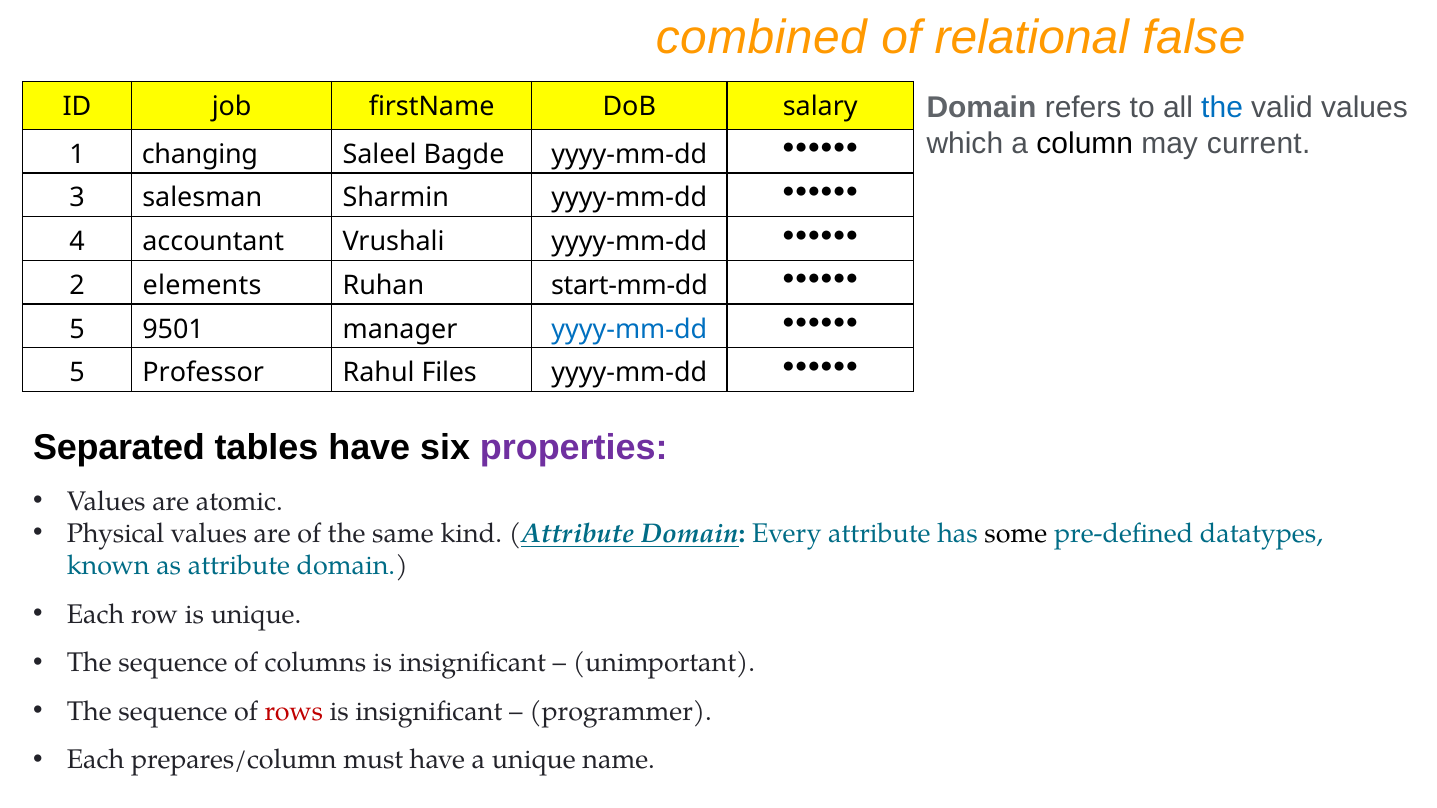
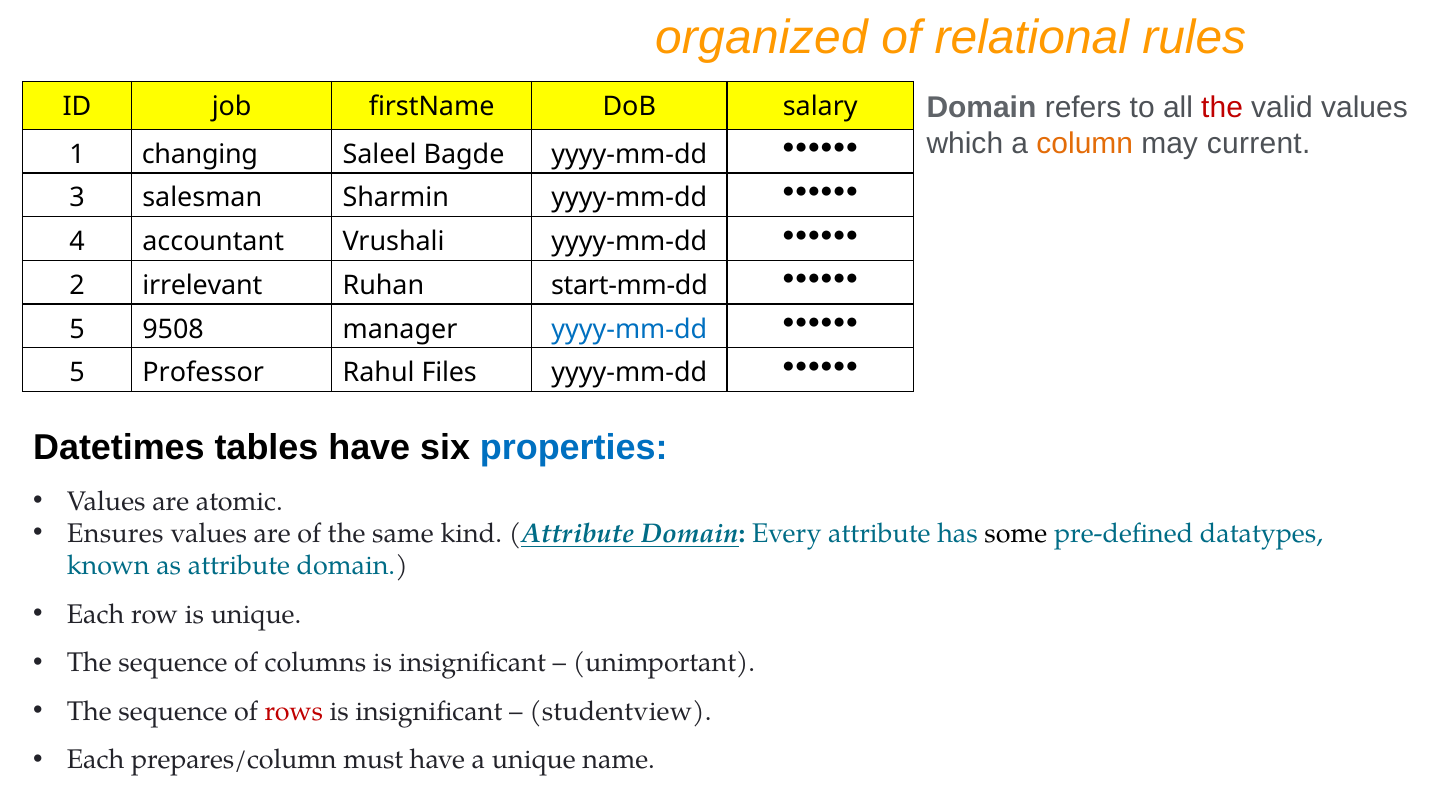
combined: combined -> organized
false: false -> rules
the at (1222, 108) colour: blue -> red
column colour: black -> orange
elements: elements -> irrelevant
9501: 9501 -> 9508
Separated: Separated -> Datetimes
properties colour: purple -> blue
Physical: Physical -> Ensures
programmer: programmer -> studentview
